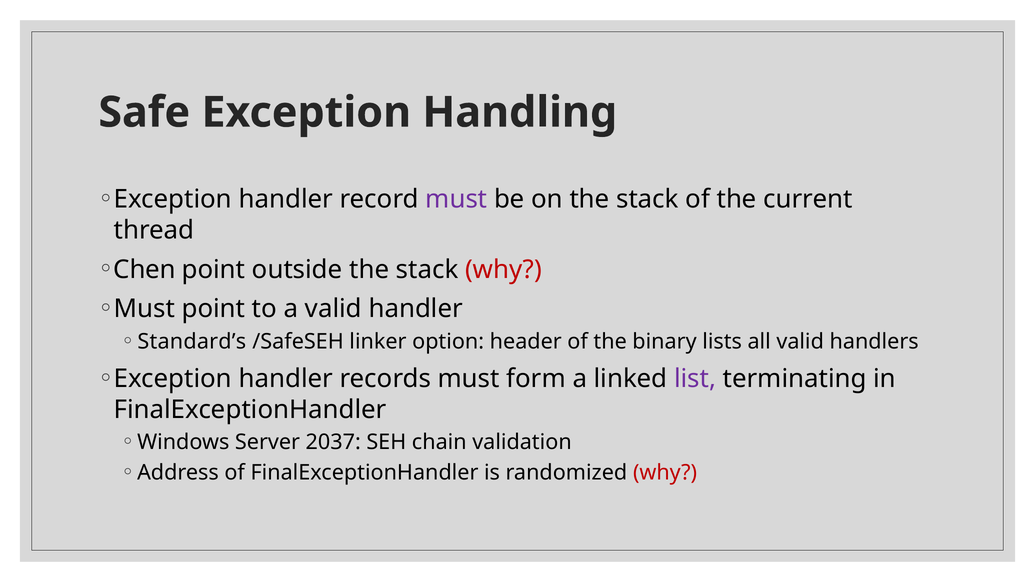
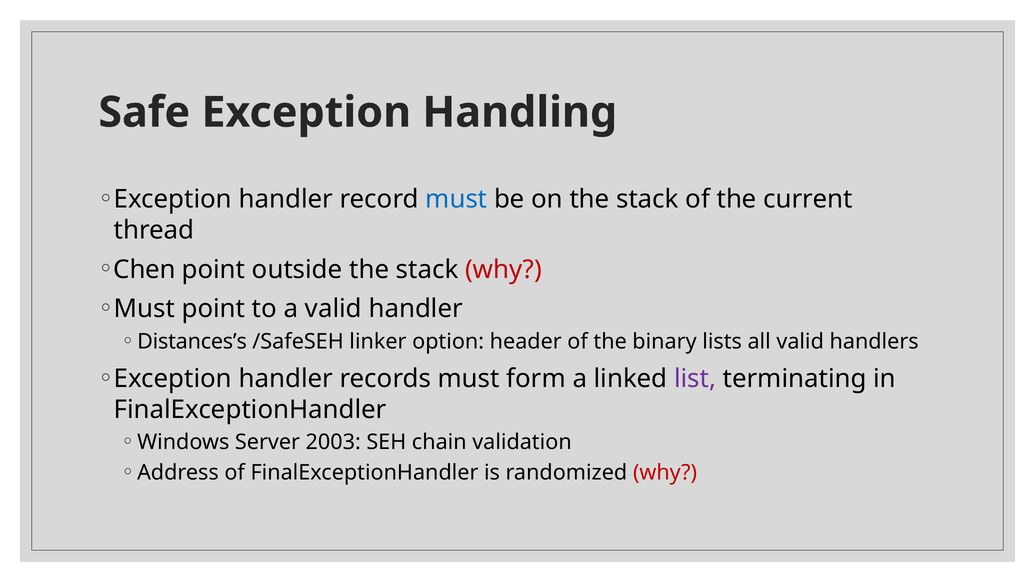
must at (456, 199) colour: purple -> blue
Standard’s: Standard’s -> Distances’s
2037: 2037 -> 2003
